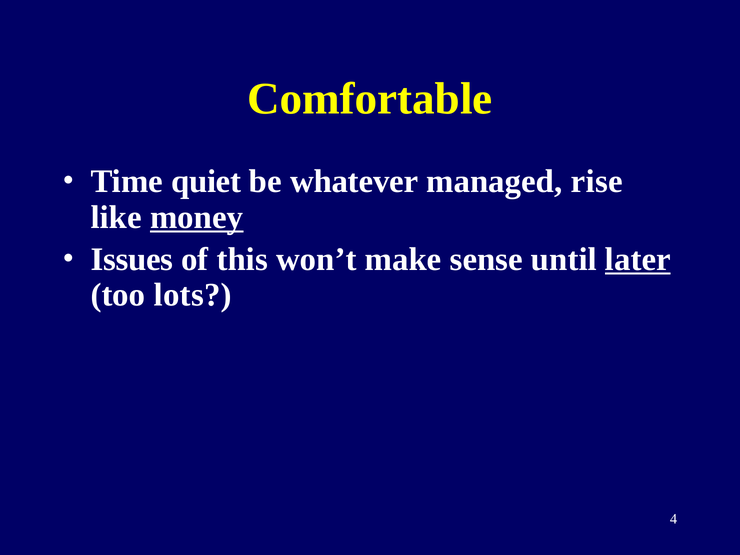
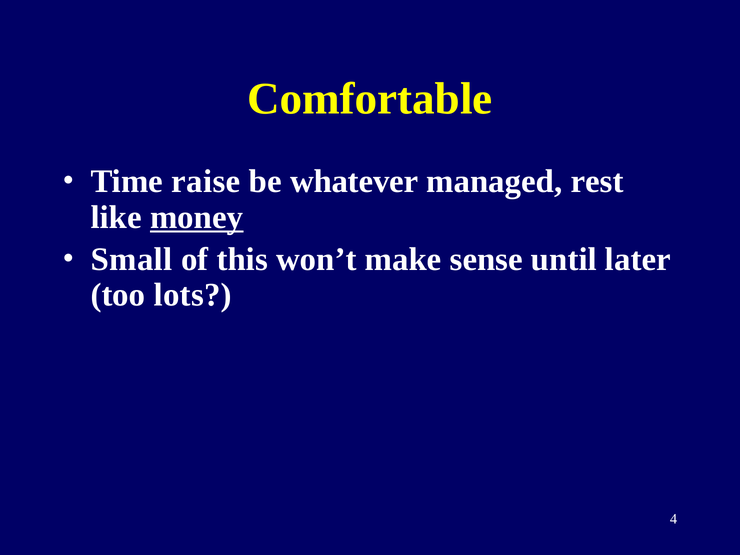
quiet: quiet -> raise
rise: rise -> rest
Issues: Issues -> Small
later underline: present -> none
